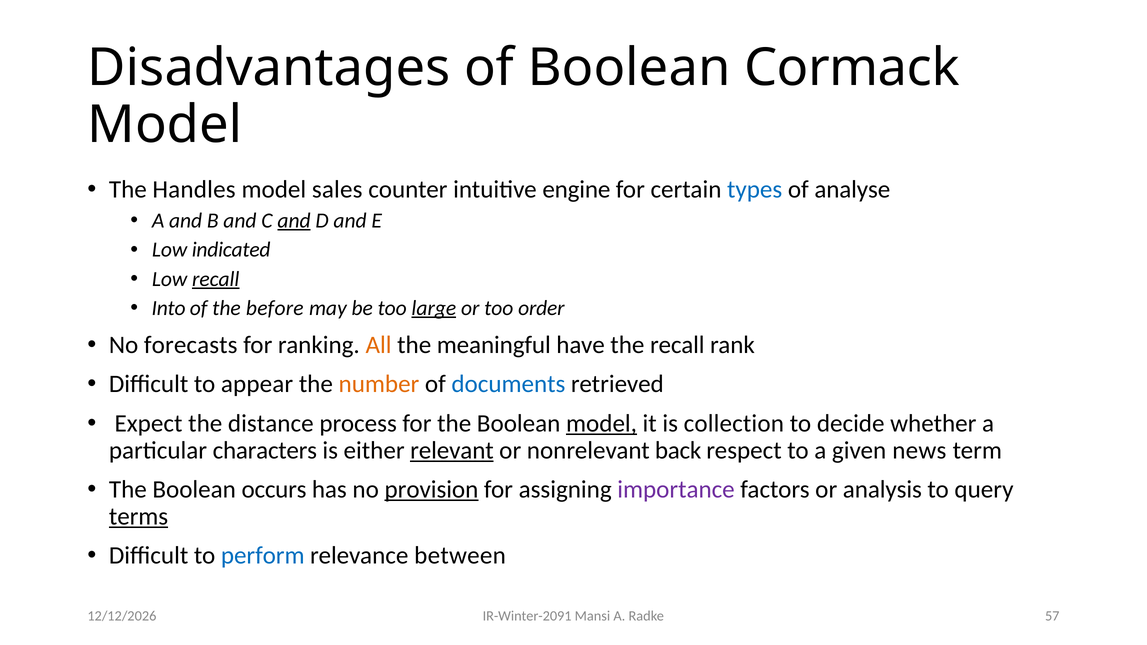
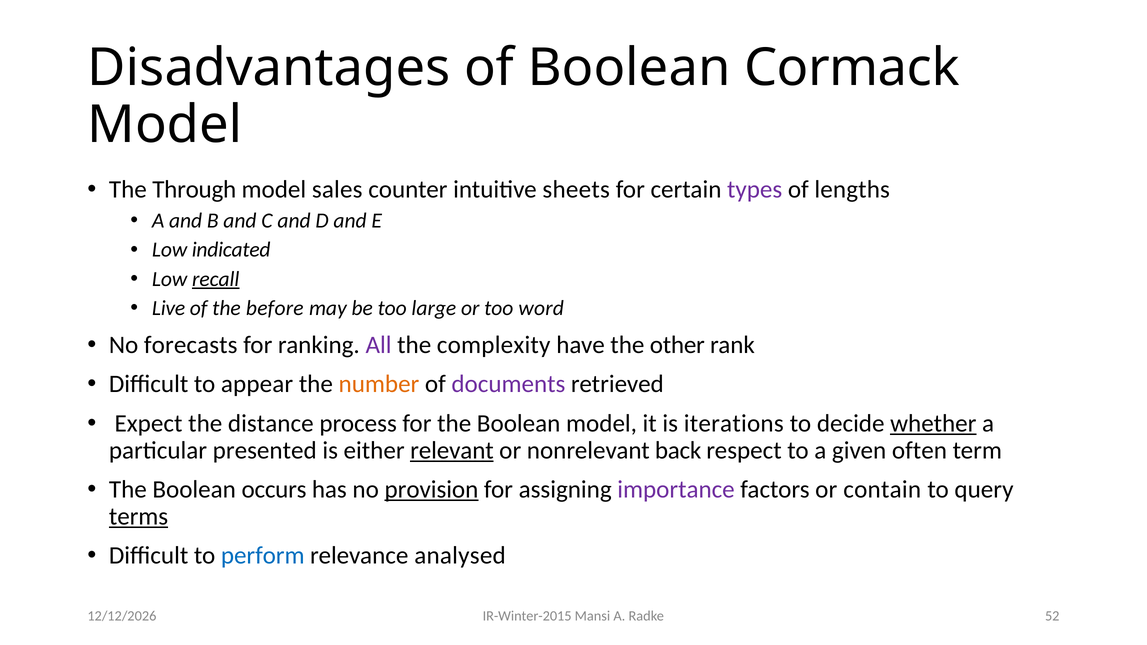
Handles: Handles -> Through
engine: engine -> sheets
types colour: blue -> purple
analyse: analyse -> lengths
and at (294, 221) underline: present -> none
Into: Into -> Live
large underline: present -> none
order: order -> word
All colour: orange -> purple
meaningful: meaningful -> complexity
the recall: recall -> other
documents colour: blue -> purple
model at (602, 423) underline: present -> none
collection: collection -> iterations
whether underline: none -> present
characters: characters -> presented
news: news -> often
analysis: analysis -> contain
between: between -> analysed
IR-Winter-2091: IR-Winter-2091 -> IR-Winter-2015
57: 57 -> 52
